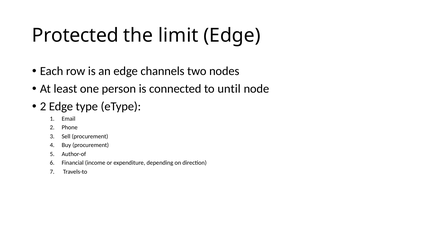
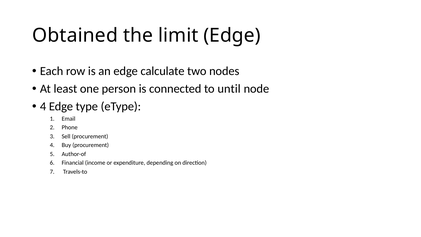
Protected: Protected -> Obtained
channels: channels -> calculate
2 at (43, 106): 2 -> 4
